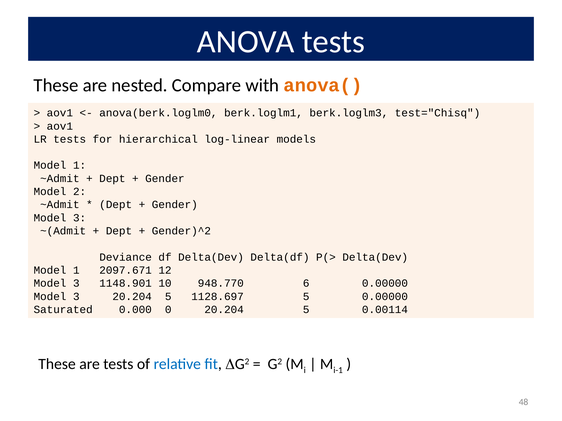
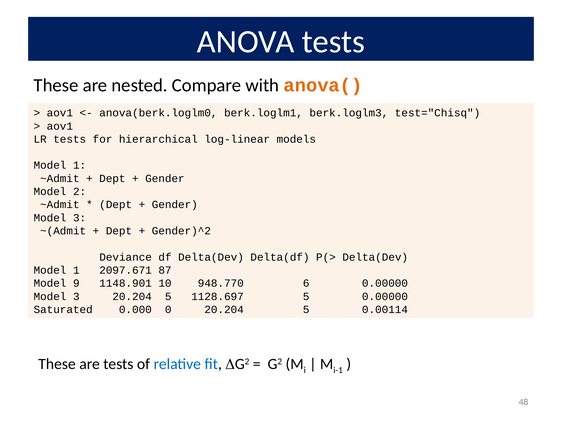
12: 12 -> 87
3 at (76, 284): 3 -> 9
